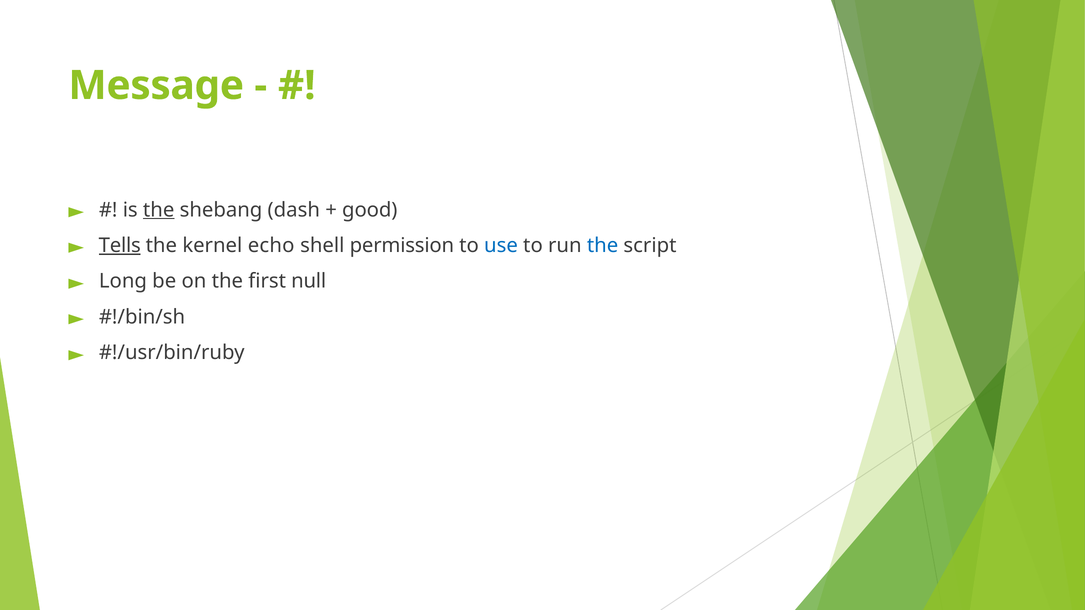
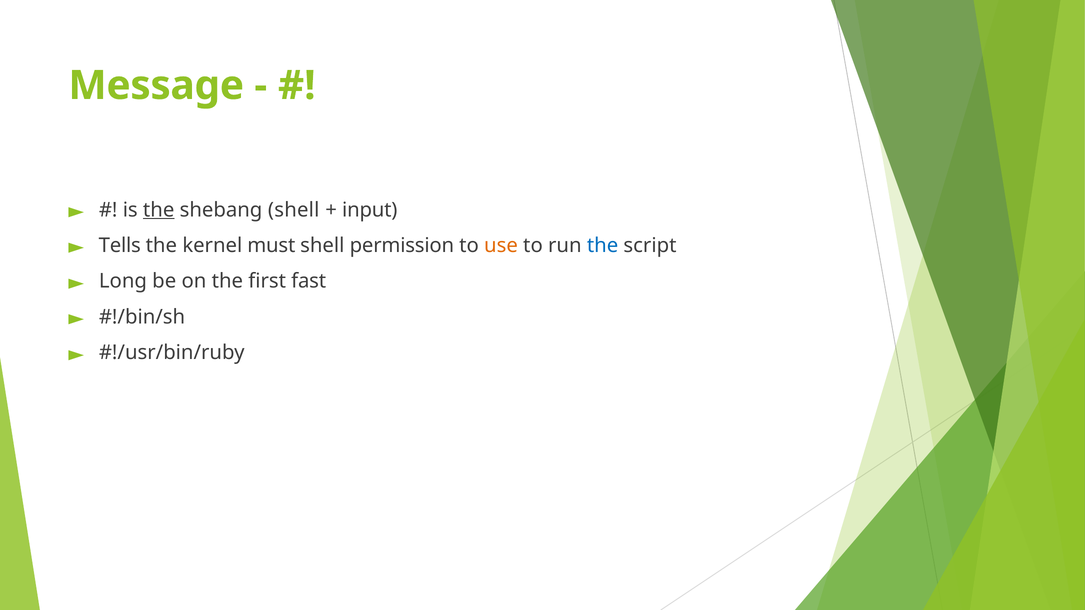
shebang dash: dash -> shell
good: good -> input
Tells underline: present -> none
echo: echo -> must
use colour: blue -> orange
null: null -> fast
